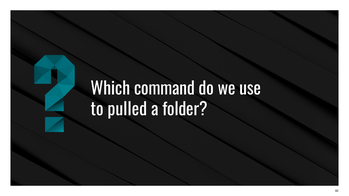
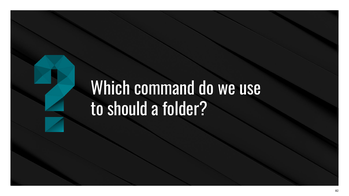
pulled: pulled -> should
